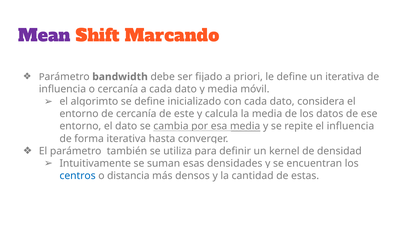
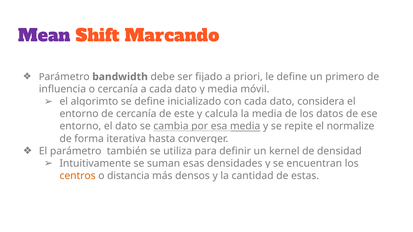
un iterativa: iterativa -> primero
el influencia: influencia -> normalize
centros colour: blue -> orange
